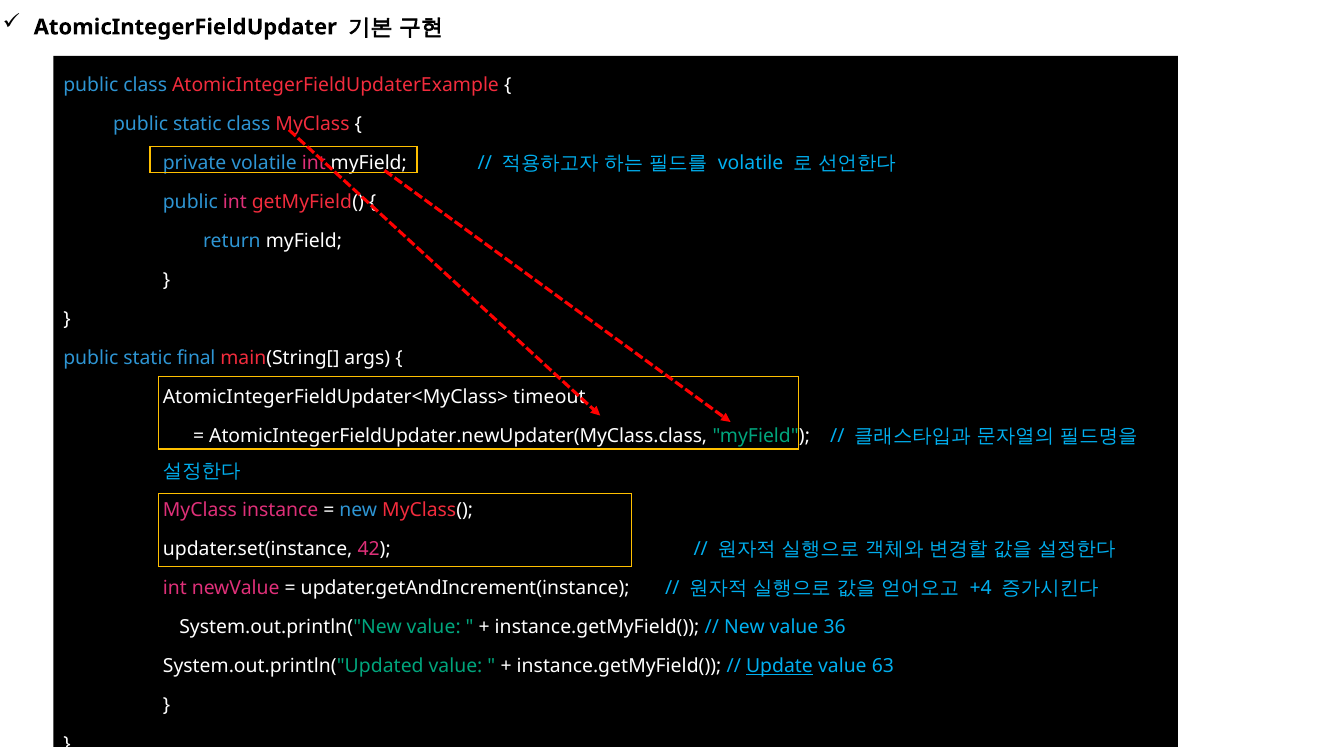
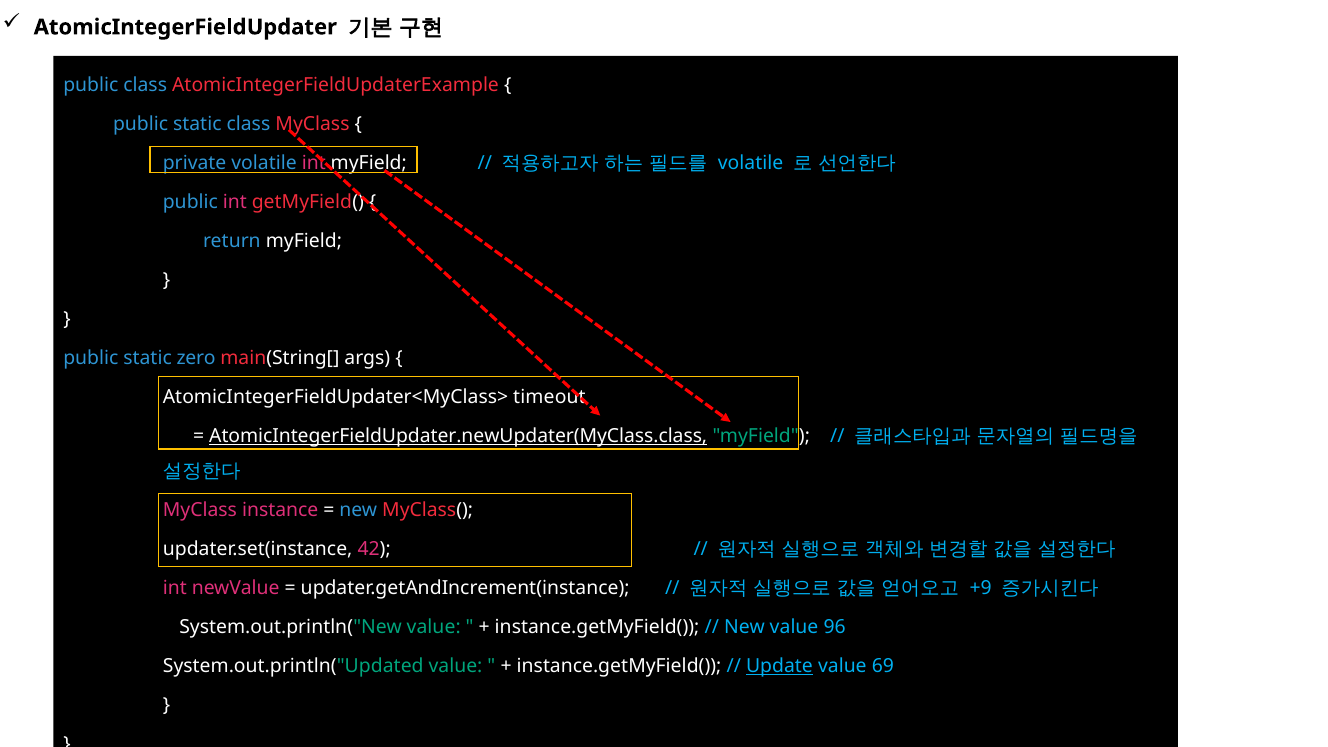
final: final -> zero
AtomicIntegerFieldUpdater.newUpdater(MyClass.class underline: none -> present
+4: +4 -> +9
36: 36 -> 96
63: 63 -> 69
